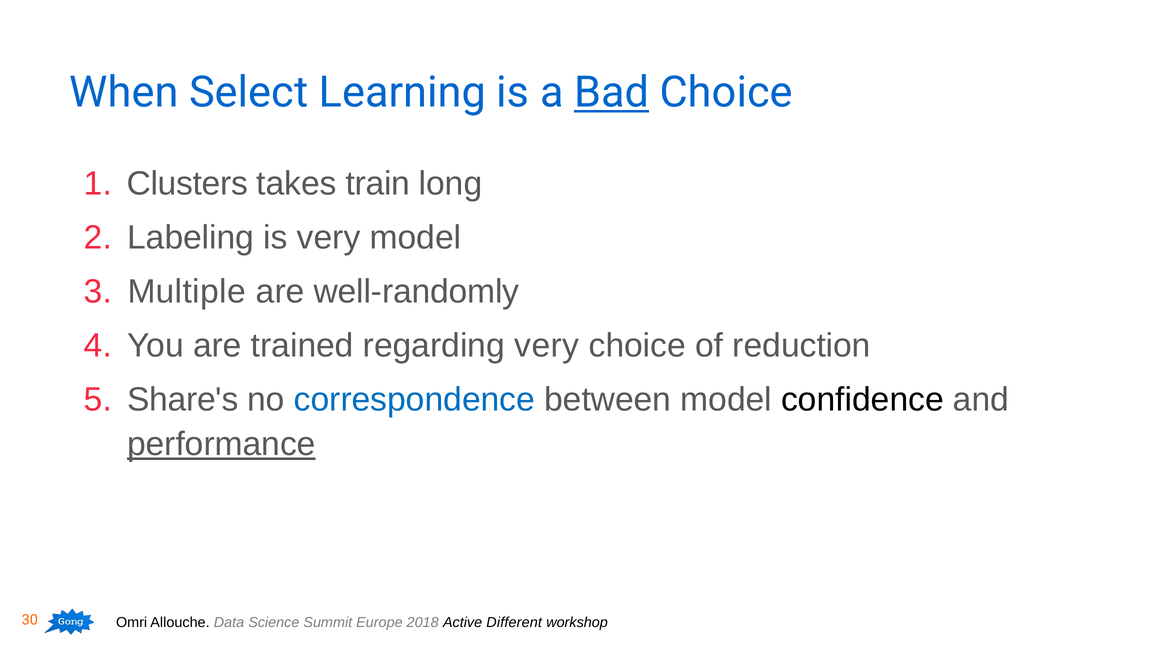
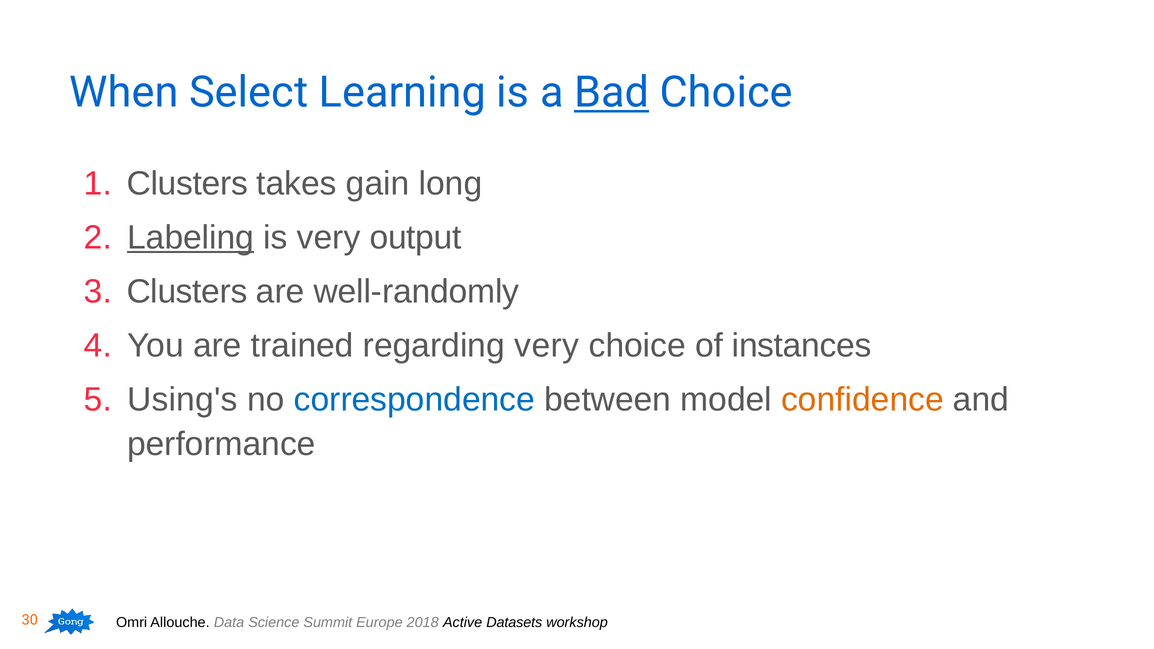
train: train -> gain
Labeling underline: none -> present
very model: model -> output
Multiple at (187, 292): Multiple -> Clusters
reduction: reduction -> instances
Share's: Share's -> Using's
confidence colour: black -> orange
performance underline: present -> none
Different: Different -> Datasets
